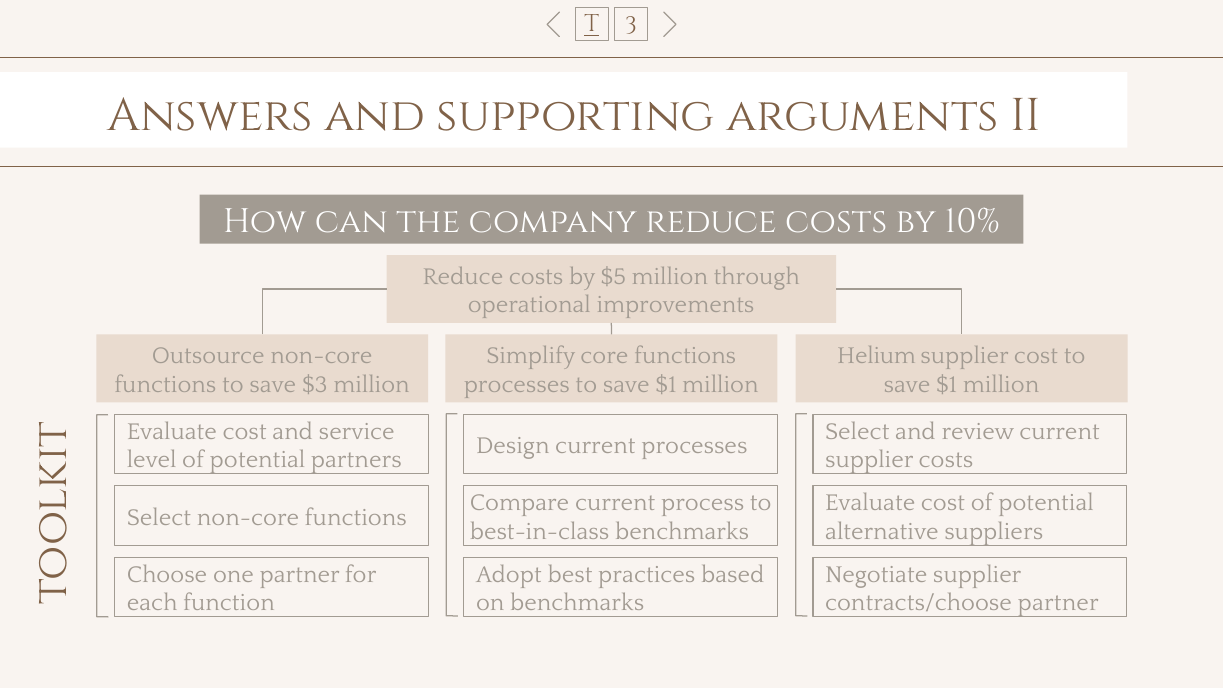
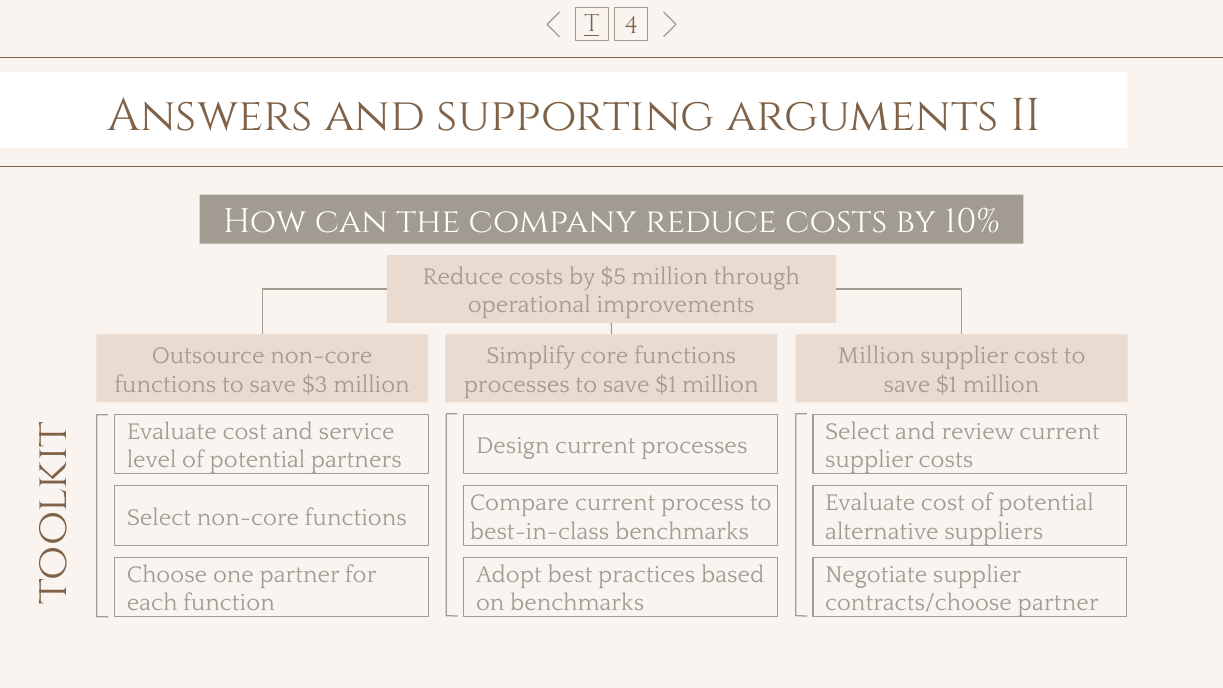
3: 3 -> 4
Helium at (877, 356): Helium -> Million
